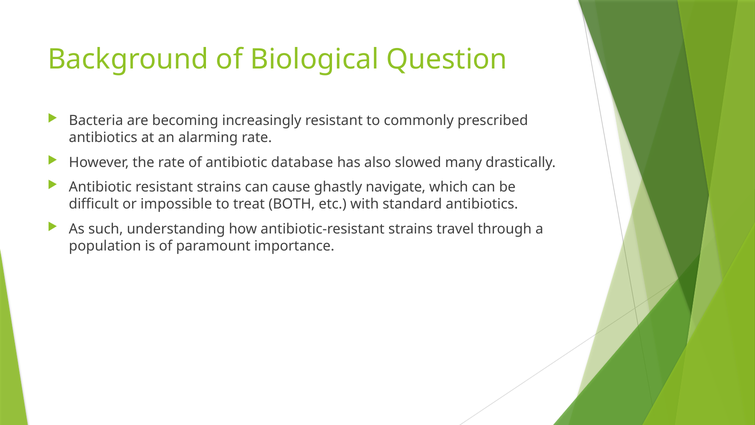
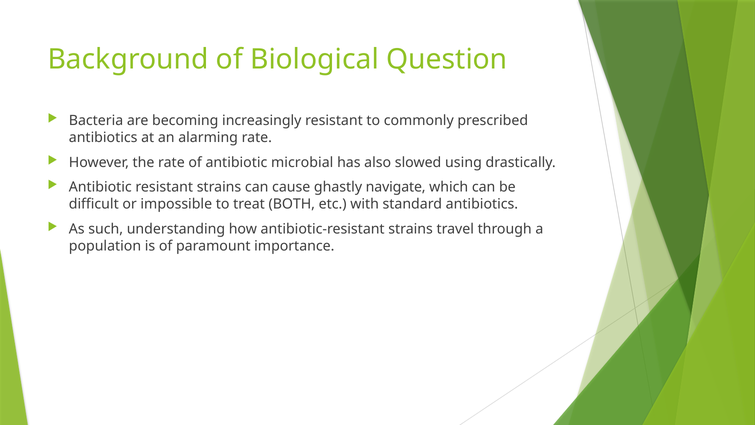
database: database -> microbial
many: many -> using
